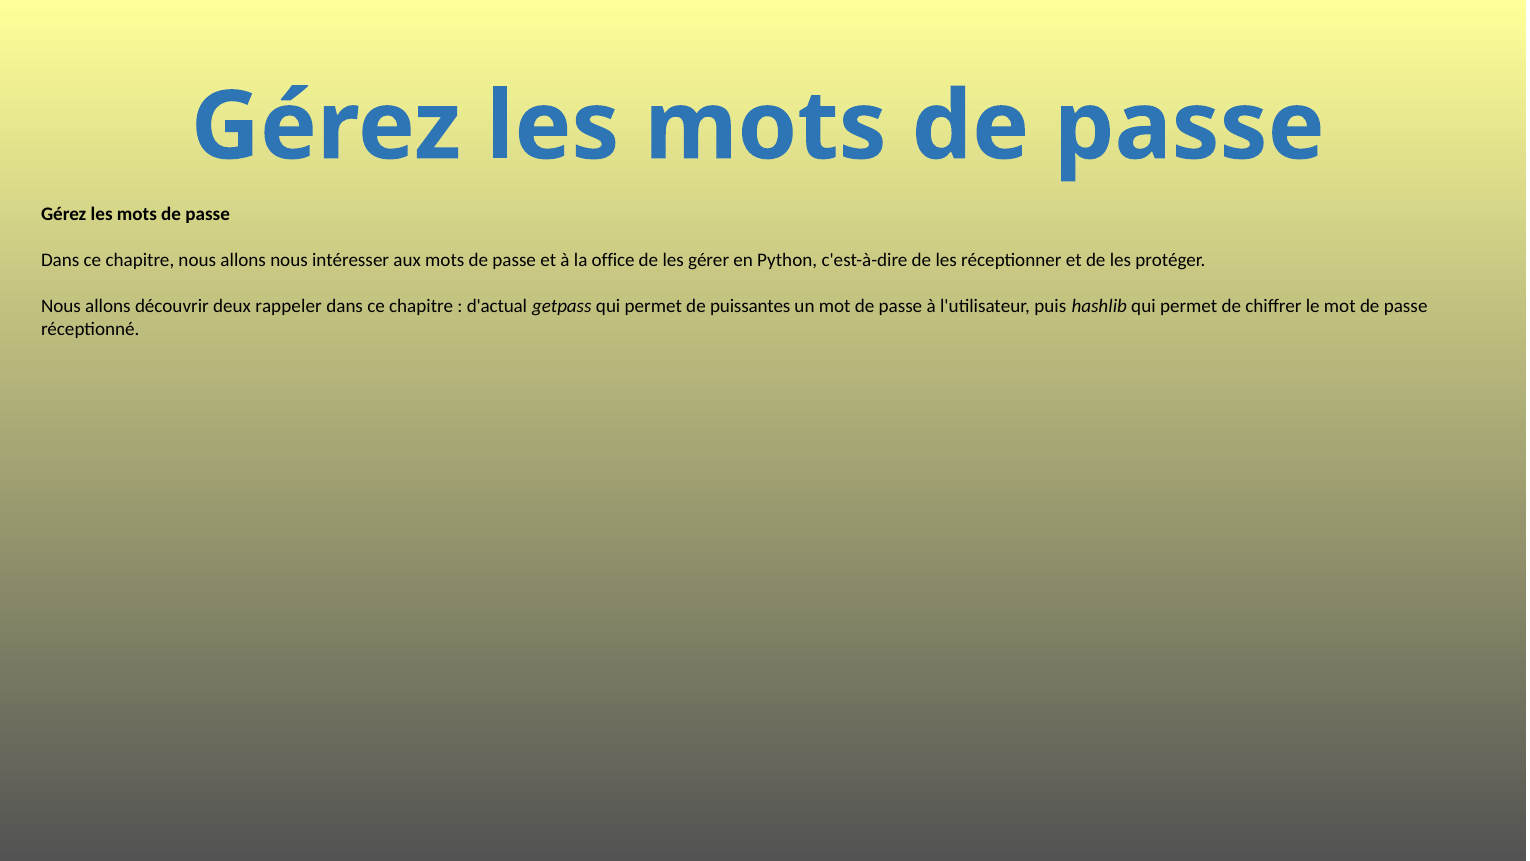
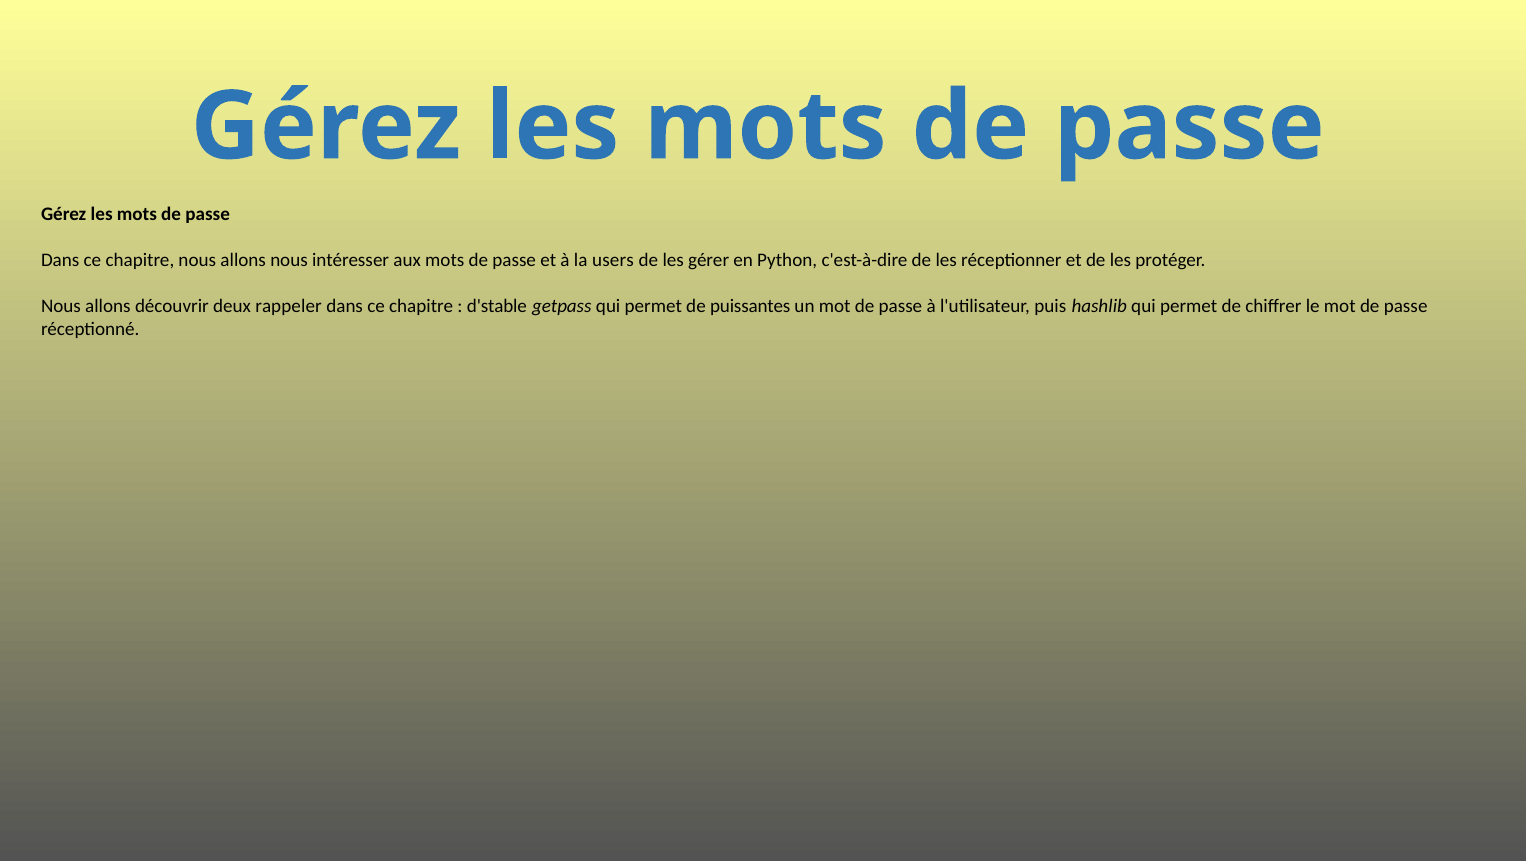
office: office -> users
d'actual: d'actual -> d'stable
